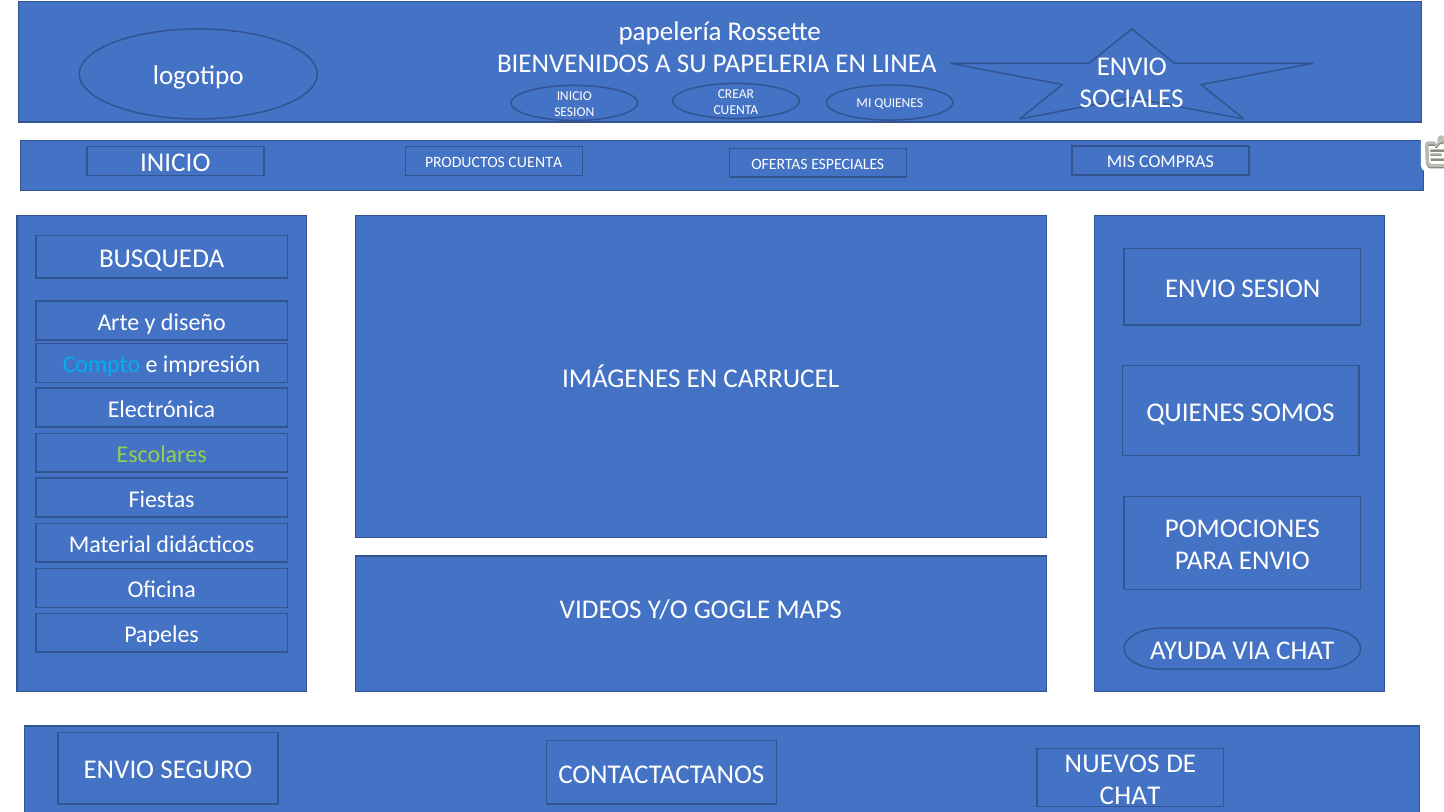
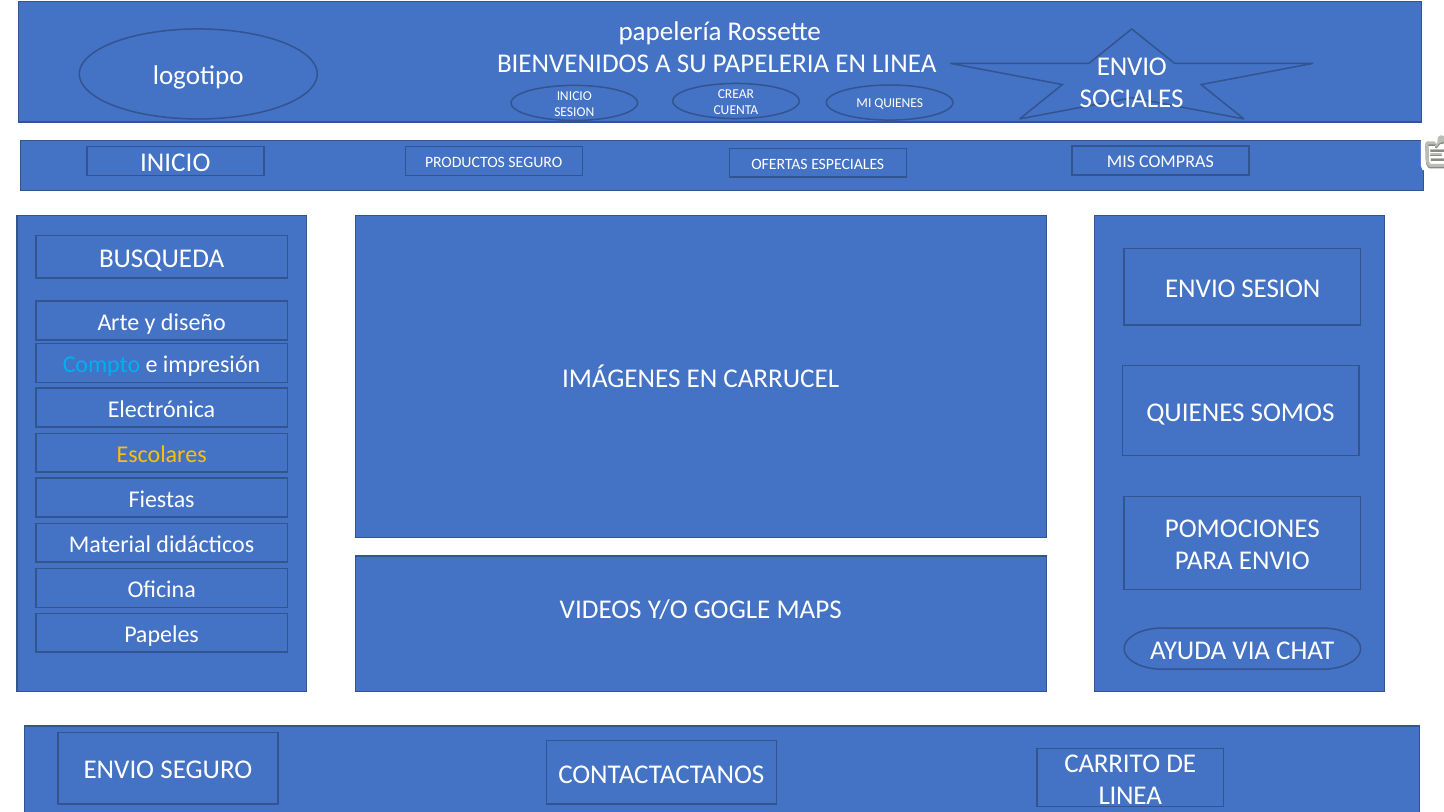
PRODUCTOS CUENTA: CUENTA -> SEGURO
Escolares colour: light green -> yellow
NUEVOS: NUEVOS -> CARRITO
CHAT at (1130, 796): CHAT -> LINEA
